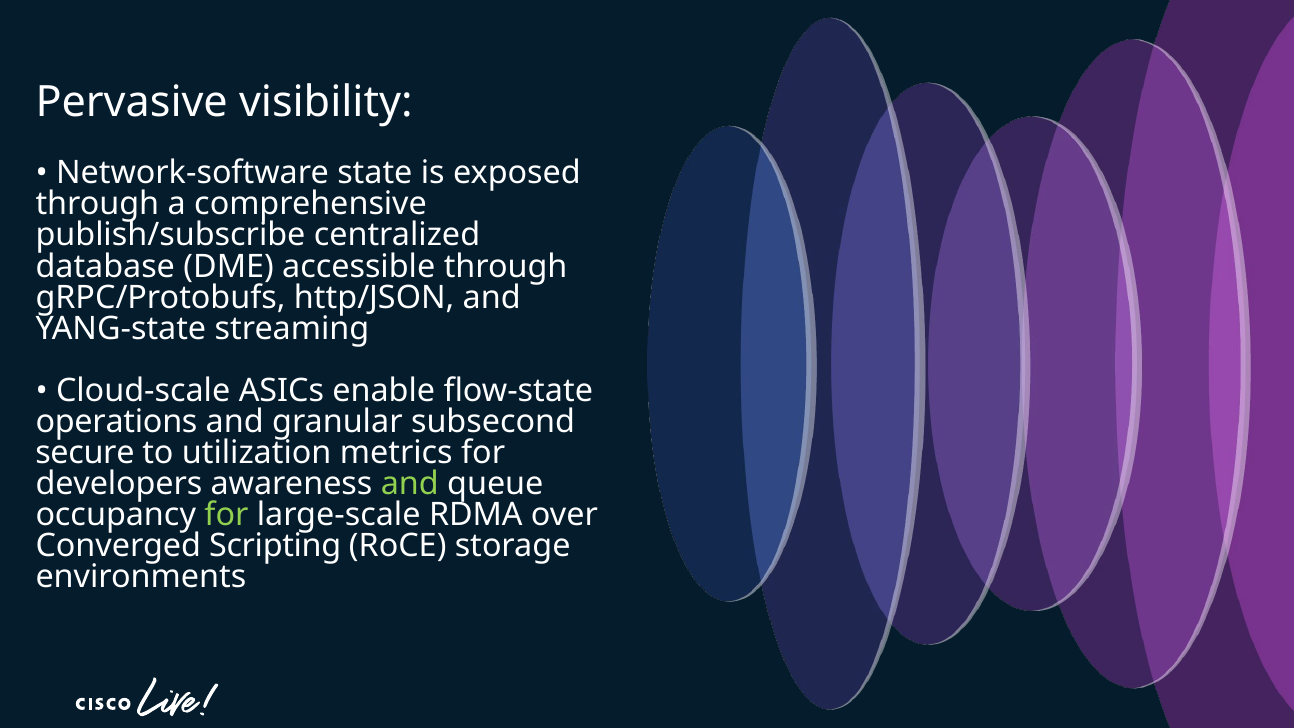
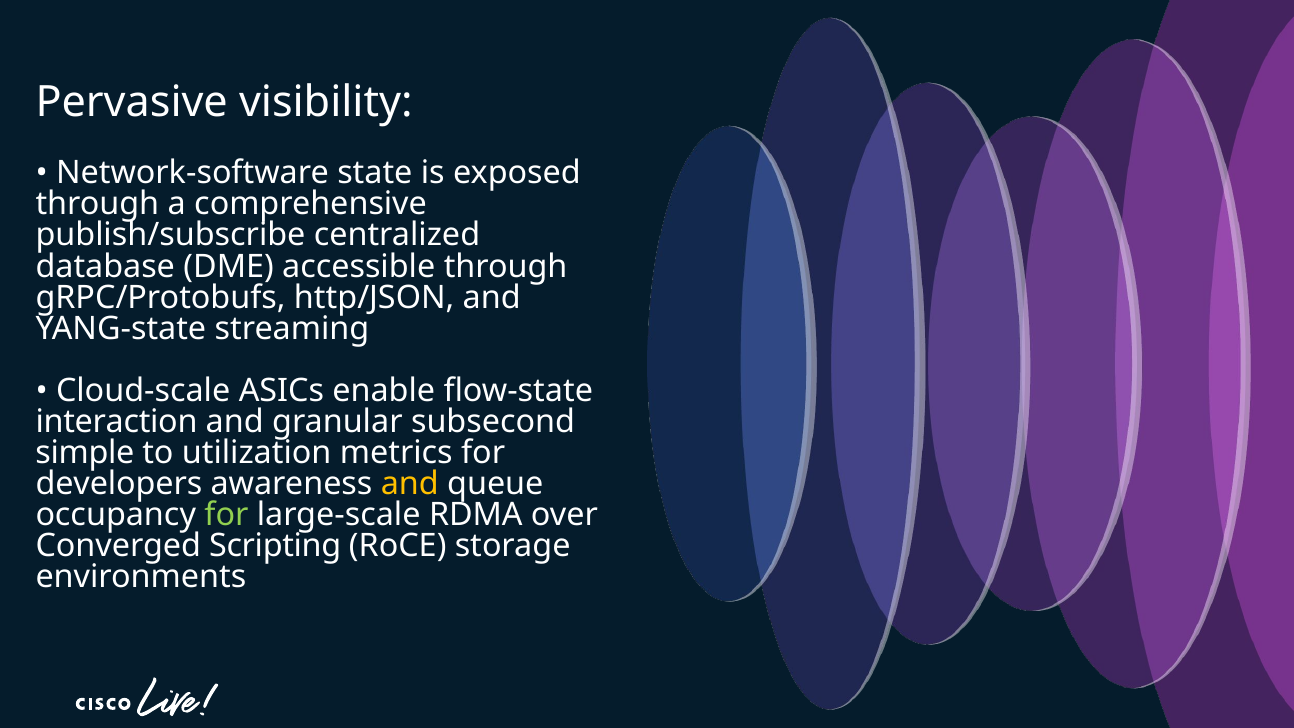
operations: operations -> interaction
secure: secure -> simple
and at (410, 484) colour: light green -> yellow
